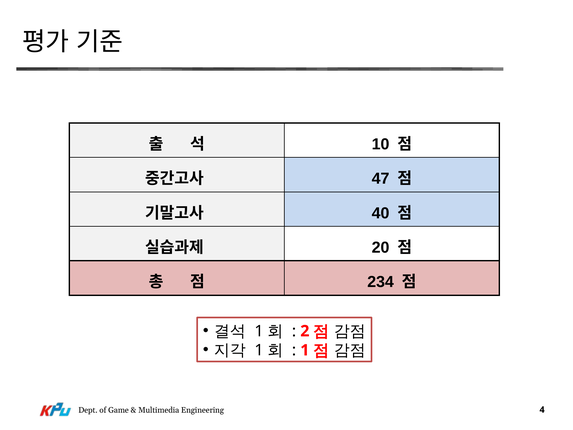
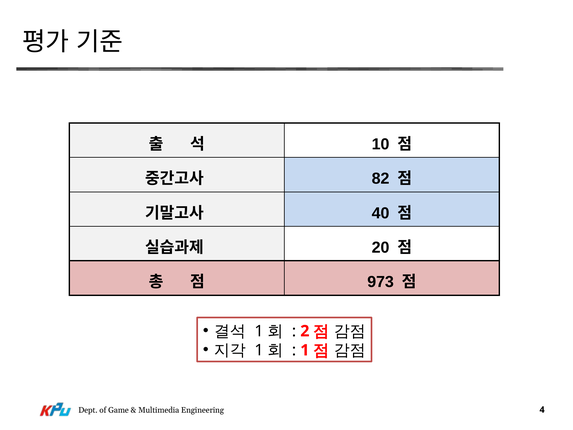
47: 47 -> 82
234: 234 -> 973
